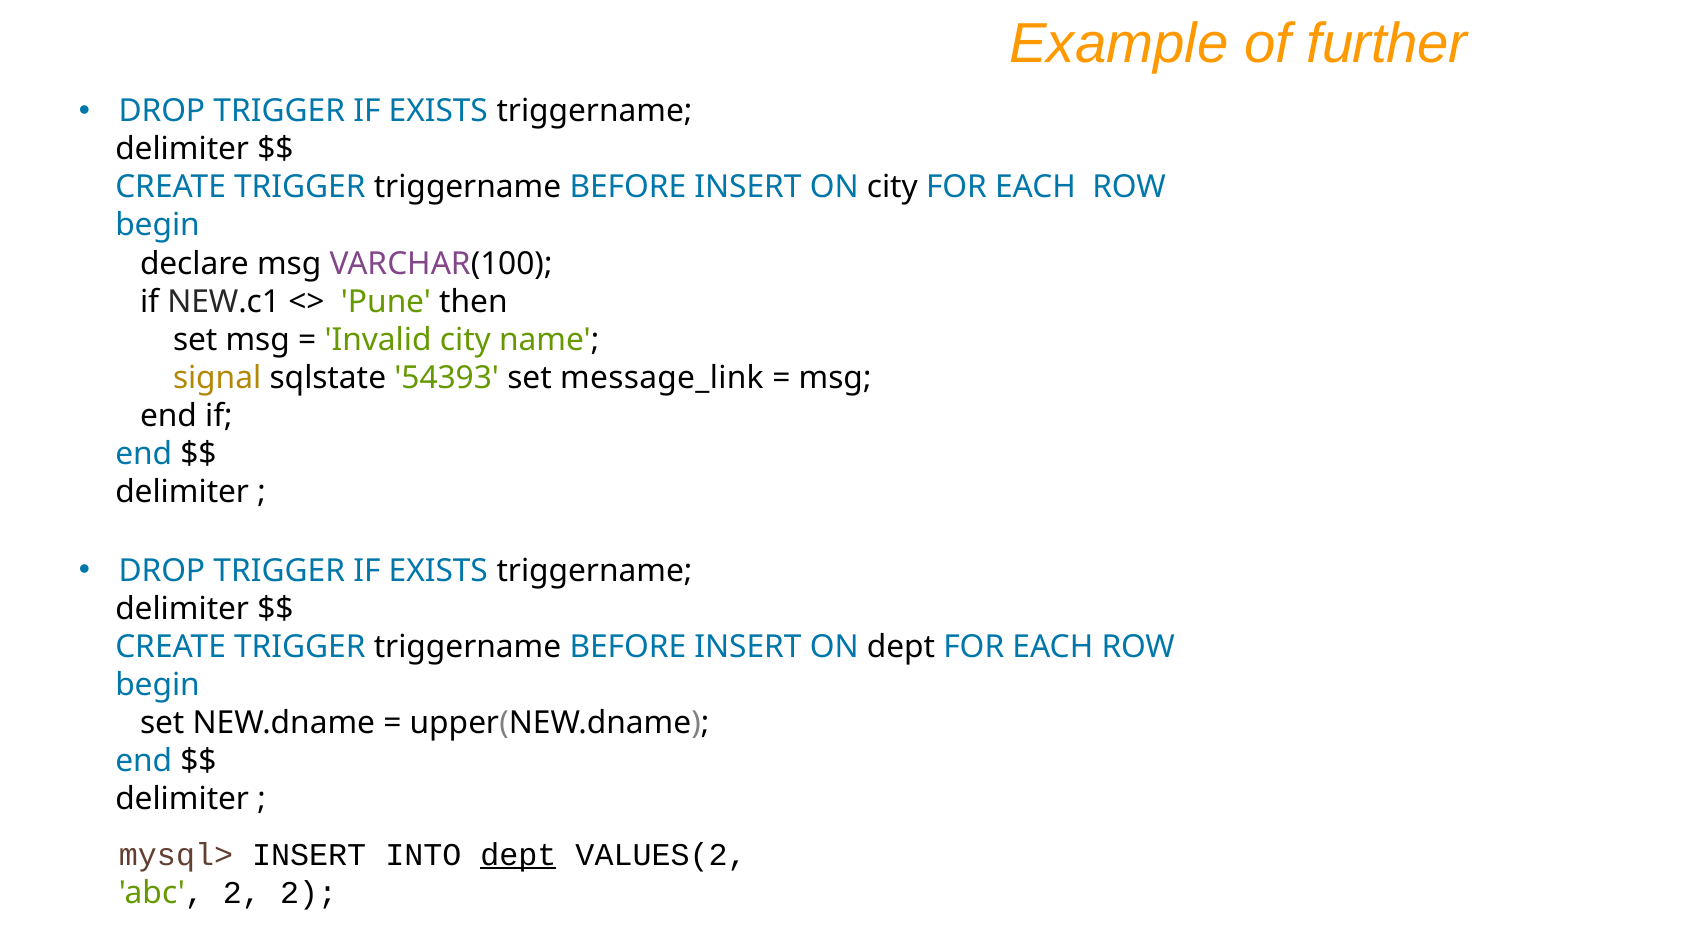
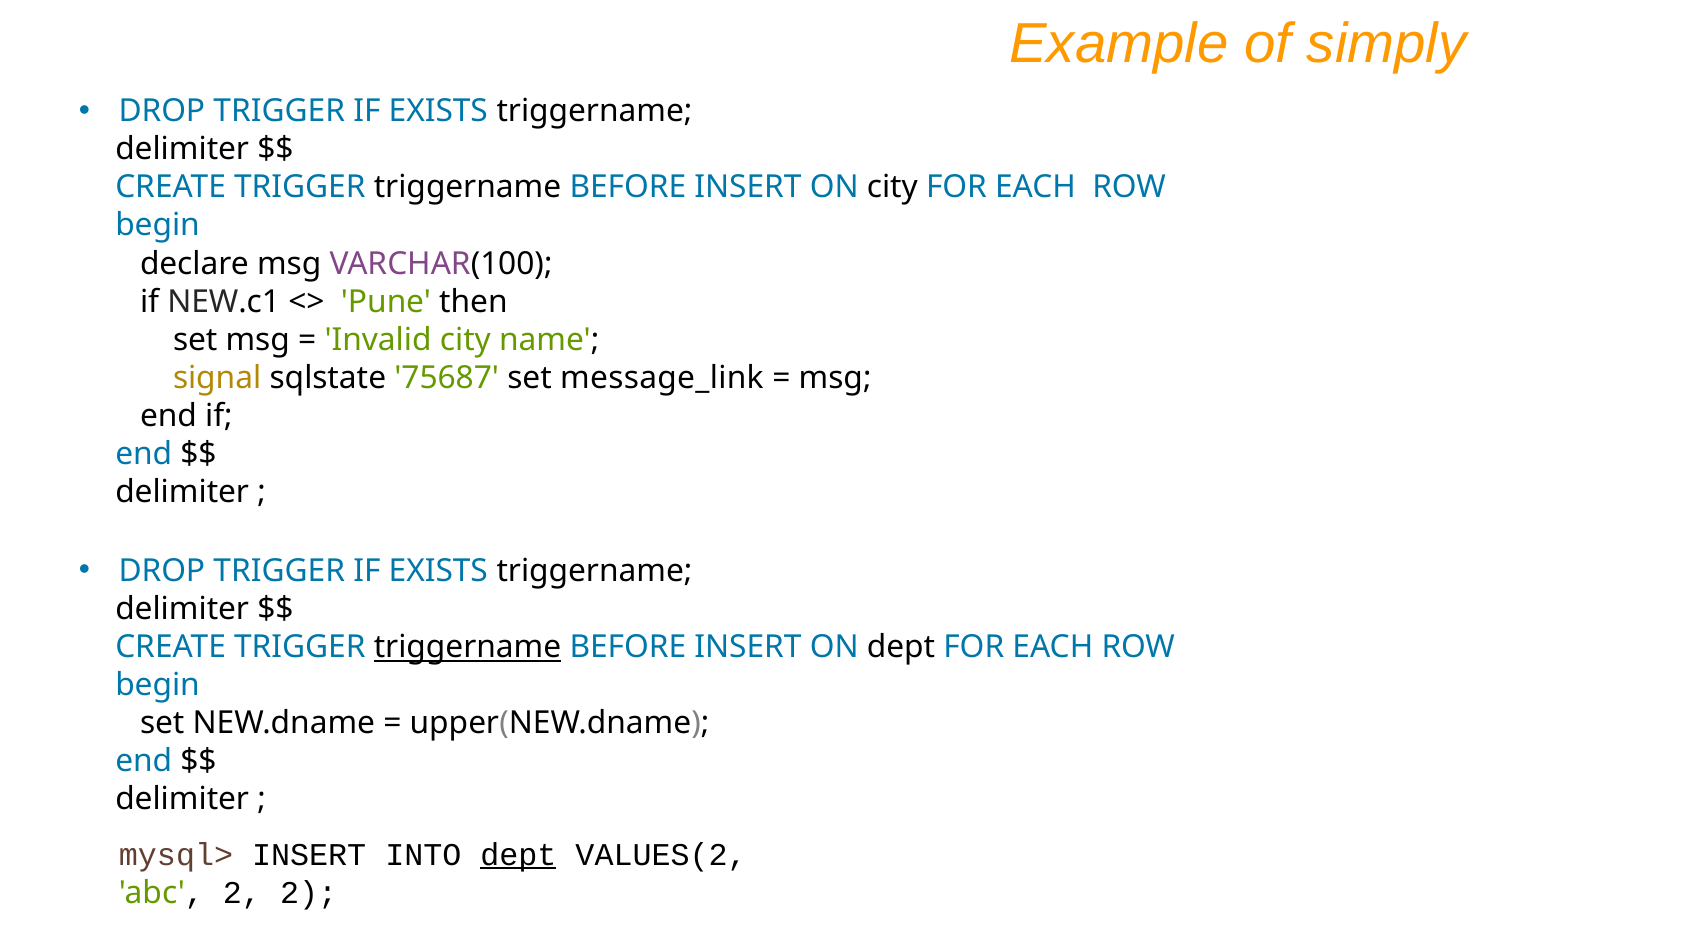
further: further -> simply
54393: 54393 -> 75687
triggername at (467, 647) underline: none -> present
